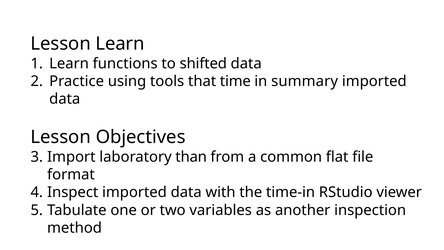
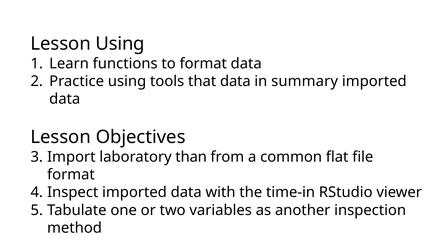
Lesson Learn: Learn -> Using
to shifted: shifted -> format
that time: time -> data
